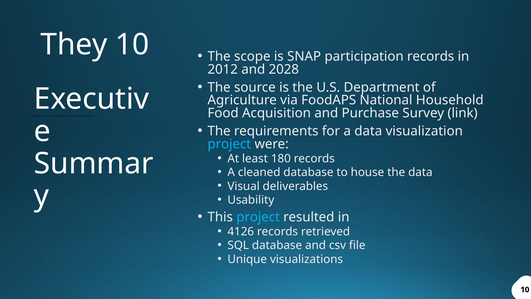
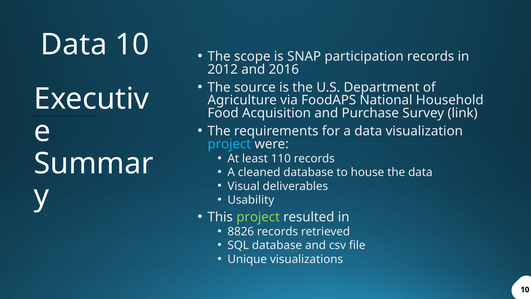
They at (74, 45): They -> Data
2028: 2028 -> 2016
180: 180 -> 110
project at (258, 217) colour: light blue -> light green
4126: 4126 -> 8826
